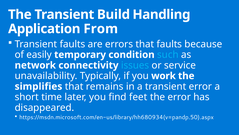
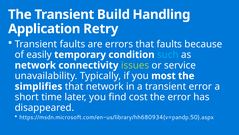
From: From -> Retry
issues colour: light blue -> light green
work: work -> most
that remains: remains -> network
feet: feet -> cost
